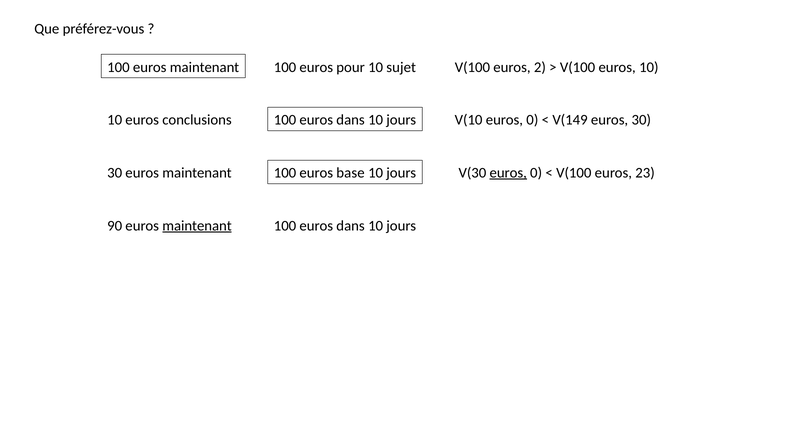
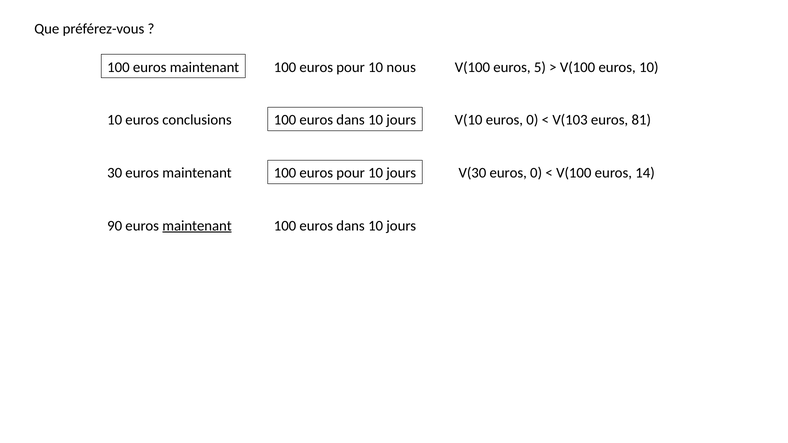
sujet: sujet -> nous
2: 2 -> 5
V(149: V(149 -> V(103
euros 30: 30 -> 81
base at (351, 173): base -> pour
euros at (508, 173) underline: present -> none
23: 23 -> 14
